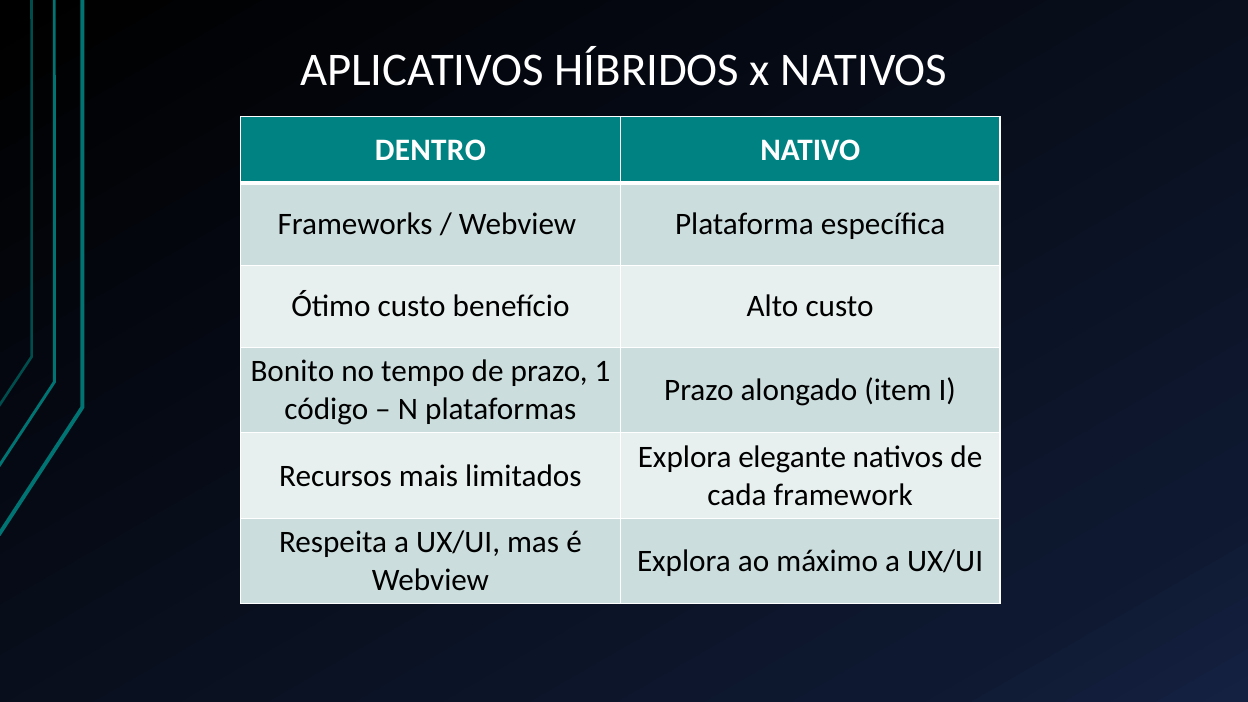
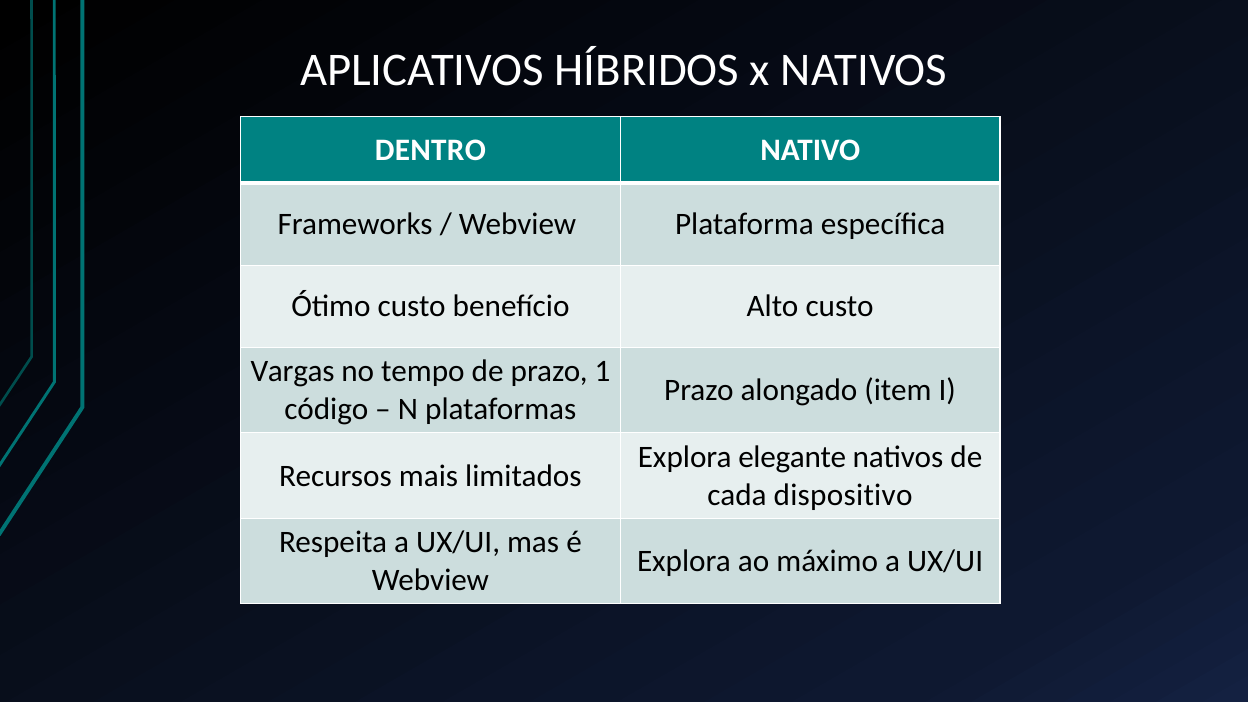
Bonito: Bonito -> Vargas
framework: framework -> dispositivo
